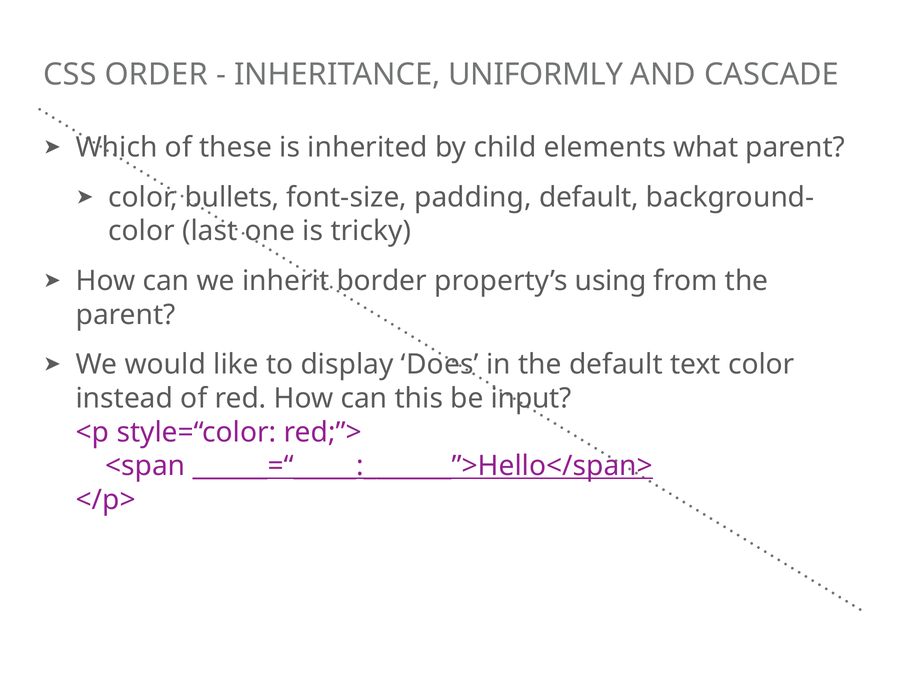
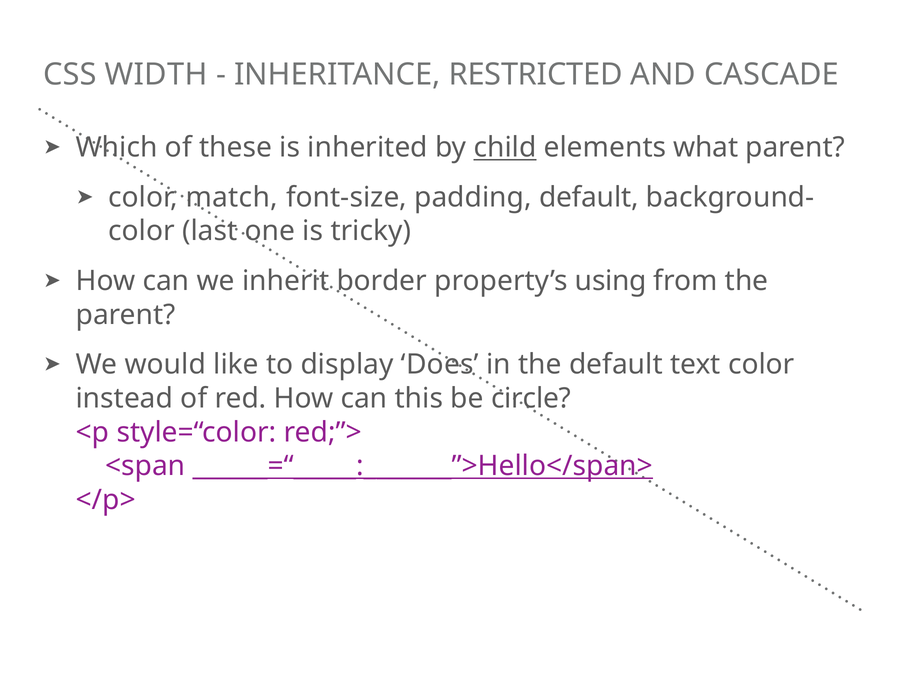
ORDER: ORDER -> WIDTH
UNIFORMLY: UNIFORMLY -> RESTRICTED
child underline: none -> present
bullets: bullets -> match
input: input -> circle
